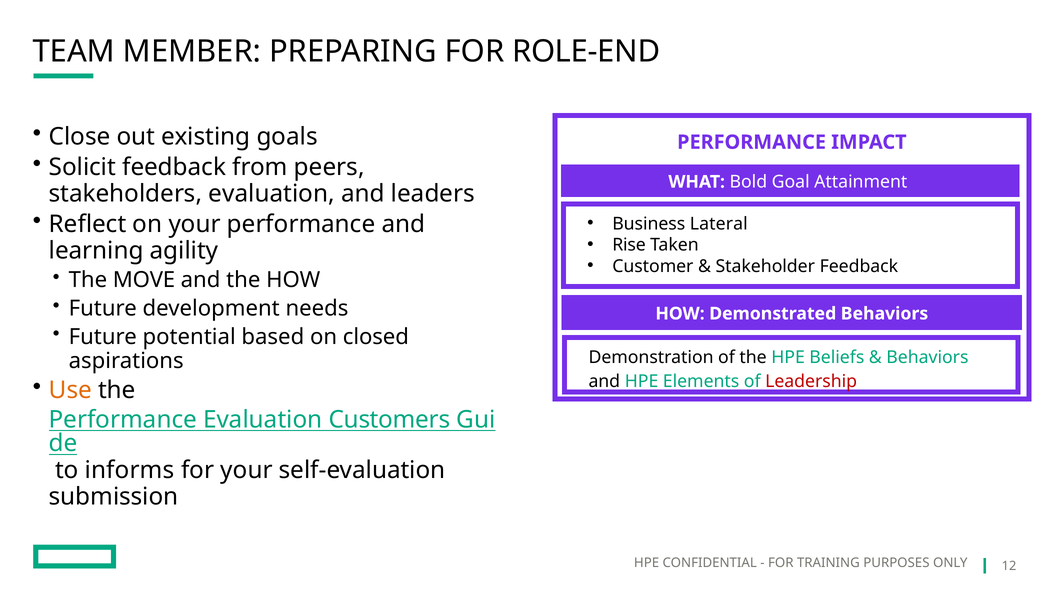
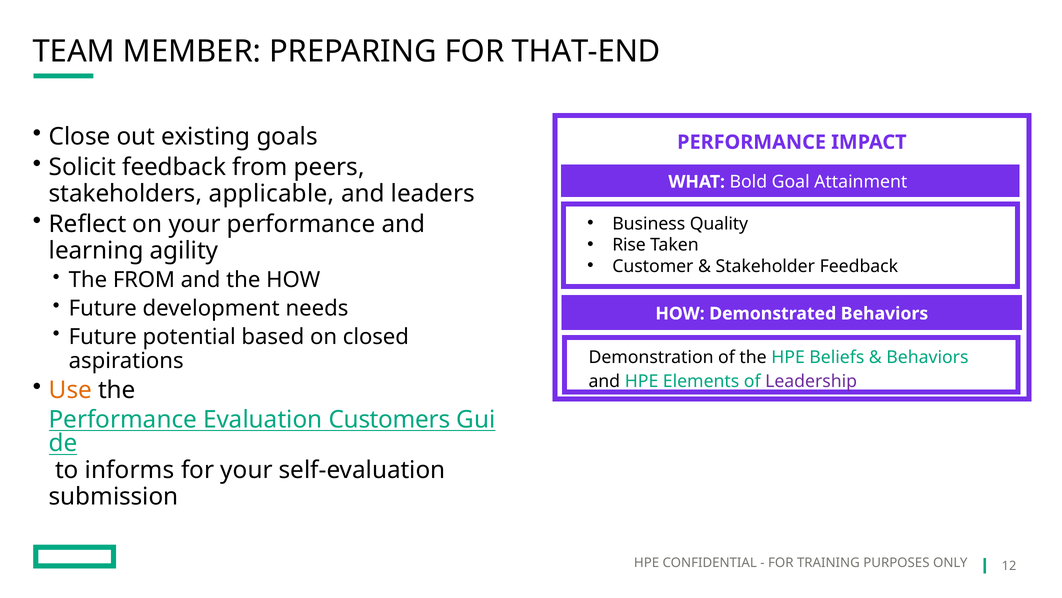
ROLE-END: ROLE-END -> THAT-END
stakeholders evaluation: evaluation -> applicable
Lateral: Lateral -> Quality
The MOVE: MOVE -> FROM
Leadership colour: red -> purple
